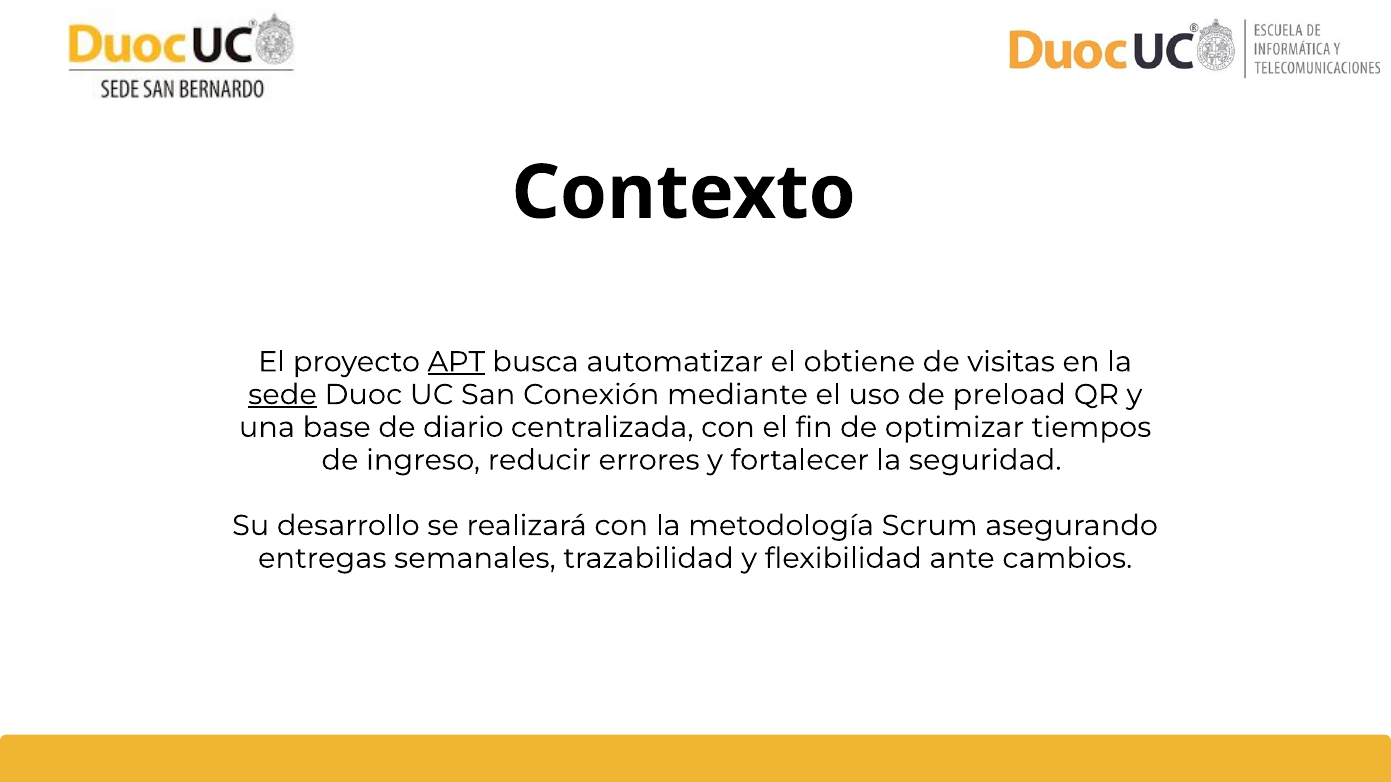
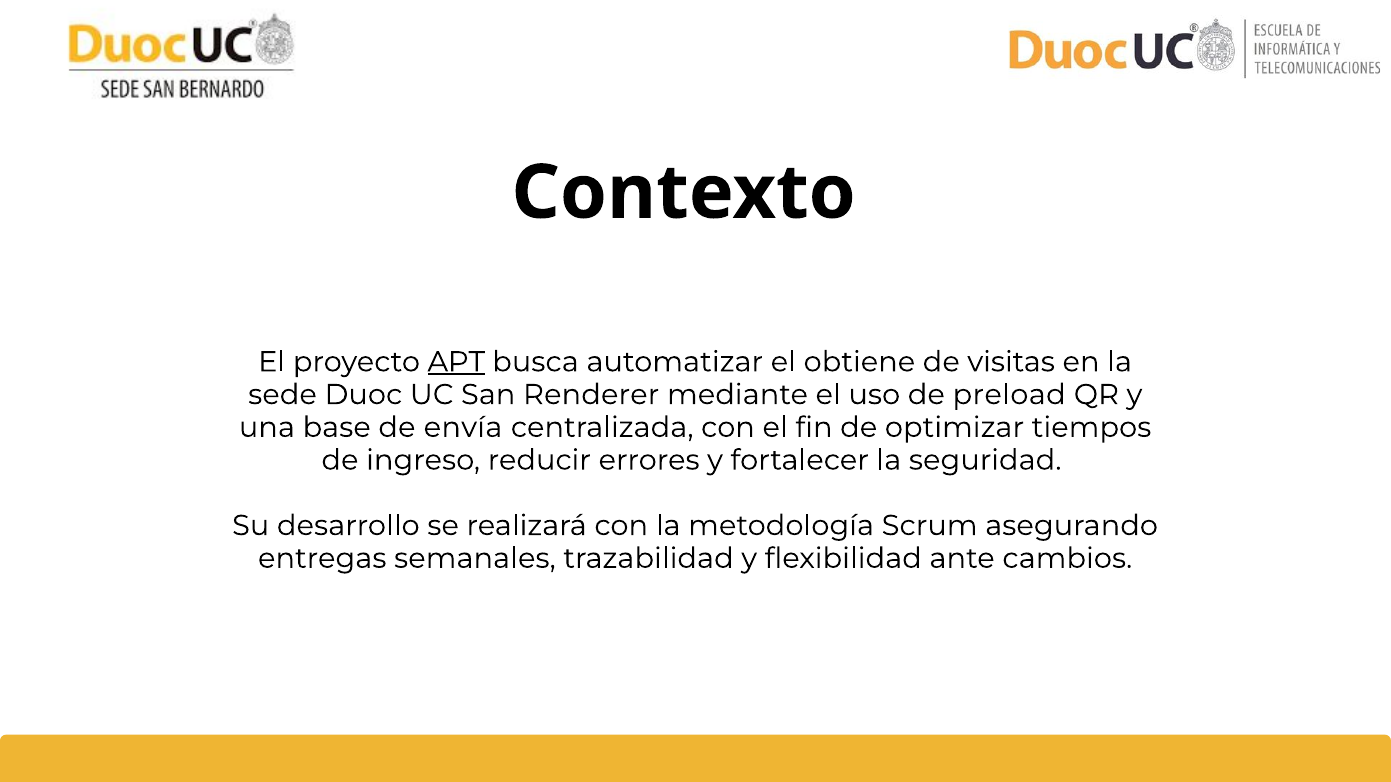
sede underline: present -> none
Conexión: Conexión -> Renderer
diario: diario -> envía
